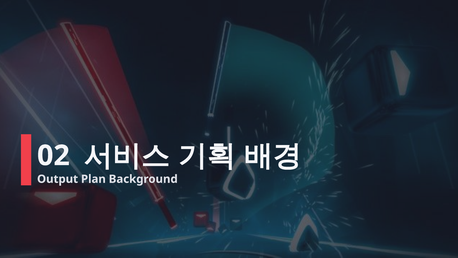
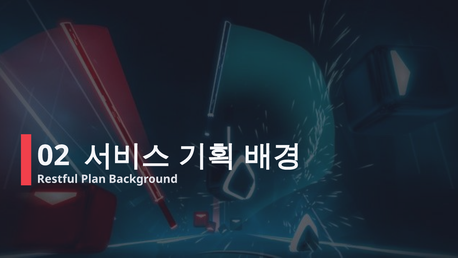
Output: Output -> Restful
